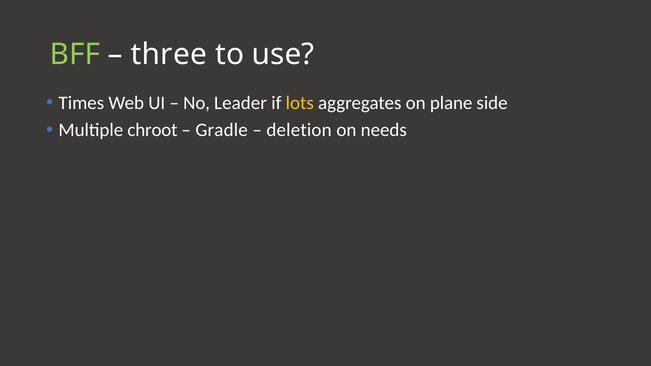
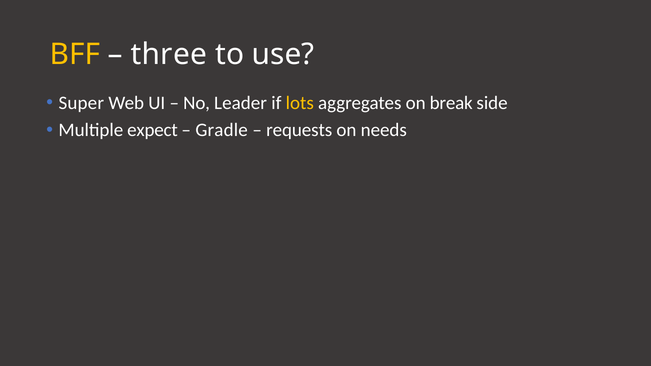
BFF colour: light green -> yellow
Times: Times -> Super
plane: plane -> break
chroot: chroot -> expect
deletion: deletion -> requests
